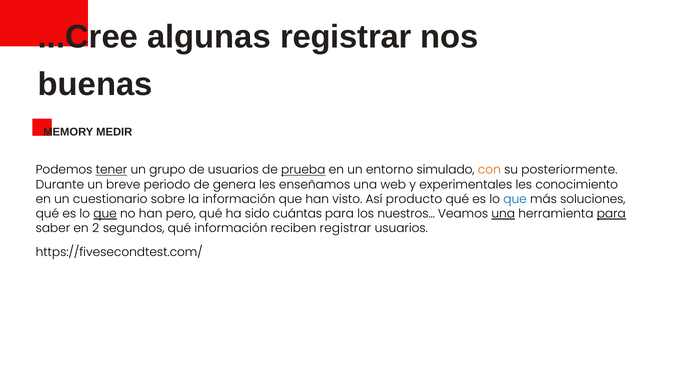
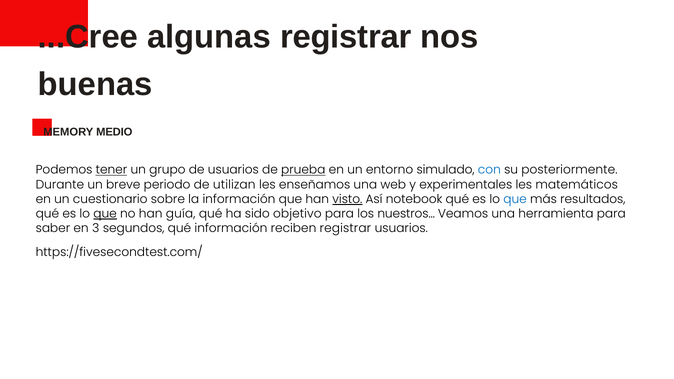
MEDIR: MEDIR -> MEDIO
con colour: orange -> blue
genera: genera -> utilizan
conocimiento: conocimiento -> matemáticos
visto underline: none -> present
producto: producto -> notebook
soluciones: soluciones -> resultados
pero: pero -> guía
cuántas: cuántas -> objetivo
una at (503, 214) underline: present -> none
para at (611, 214) underline: present -> none
2: 2 -> 3
